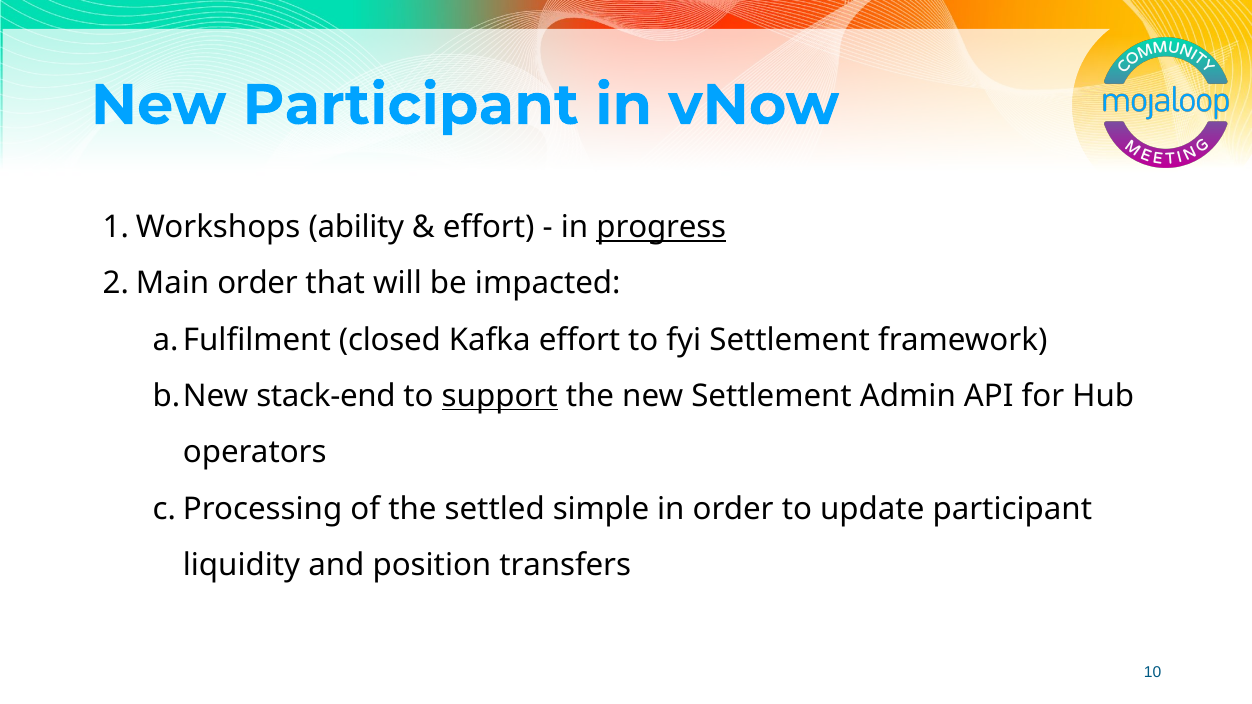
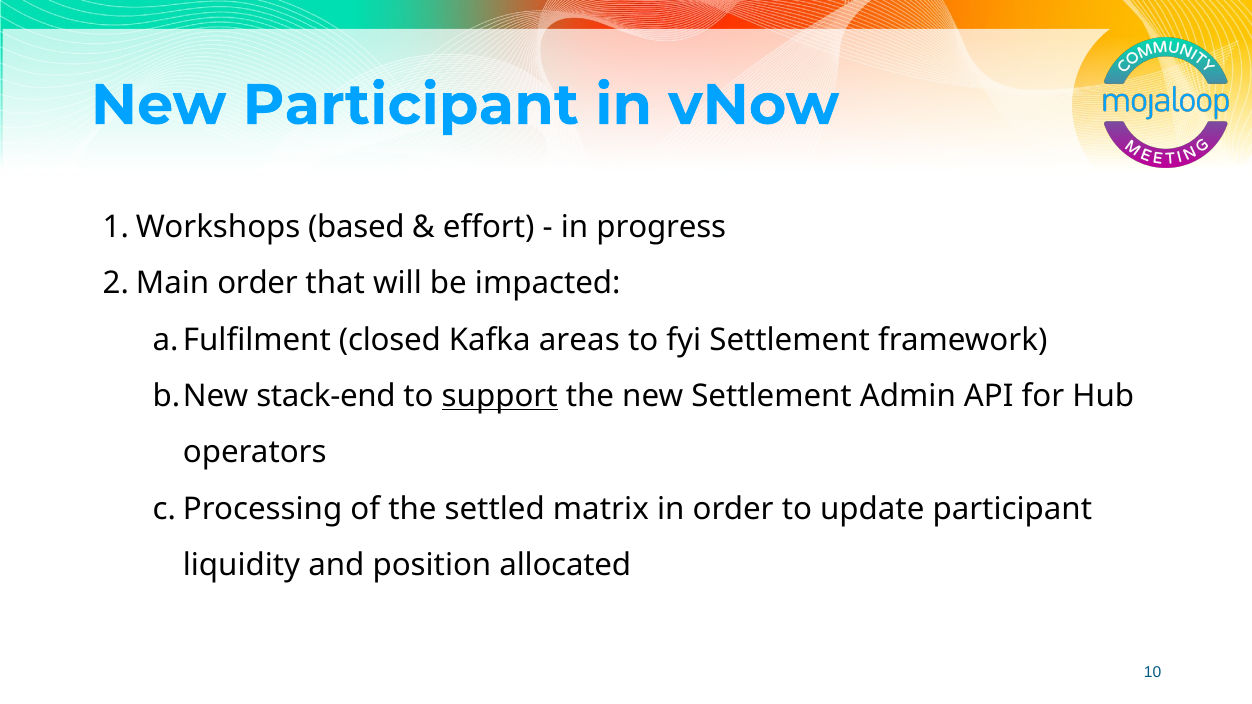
ability: ability -> based
progress underline: present -> none
Kafka effort: effort -> areas
simple: simple -> matrix
transfers: transfers -> allocated
